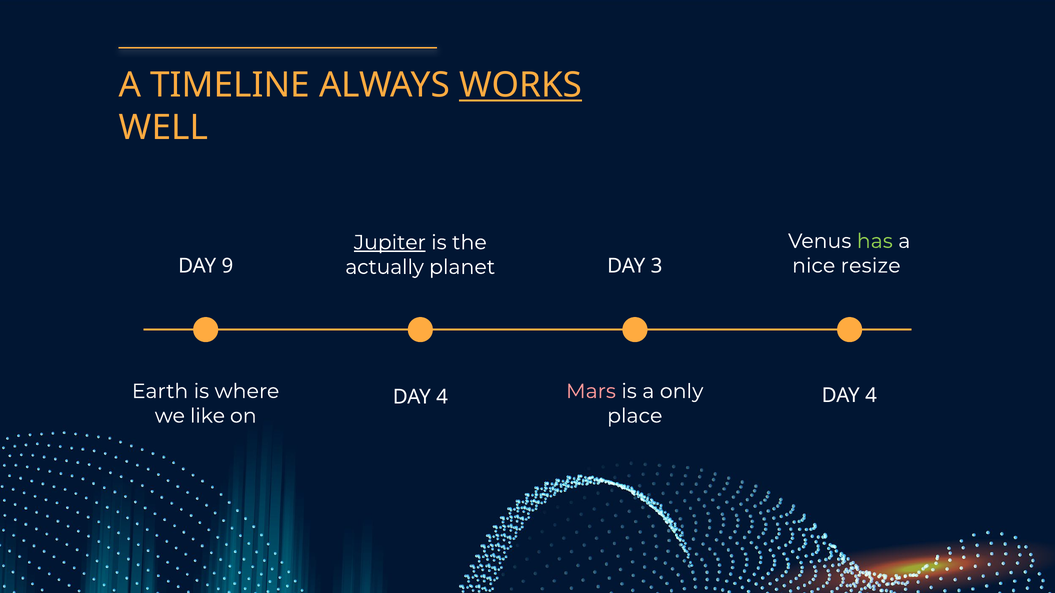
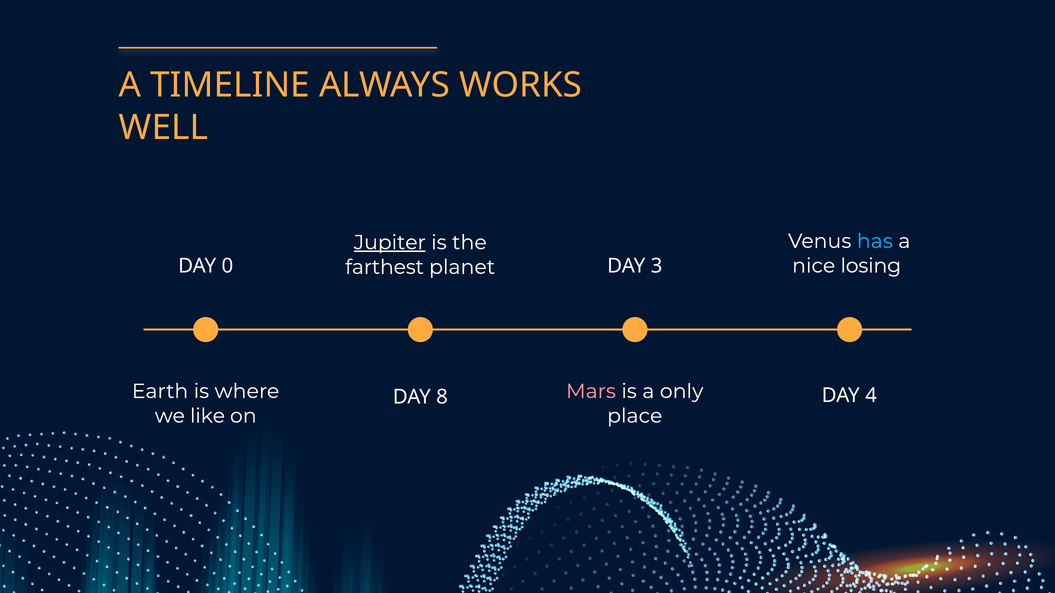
WORKS underline: present -> none
has colour: light green -> light blue
9: 9 -> 0
resize: resize -> losing
actually: actually -> farthest
4 at (442, 397): 4 -> 8
